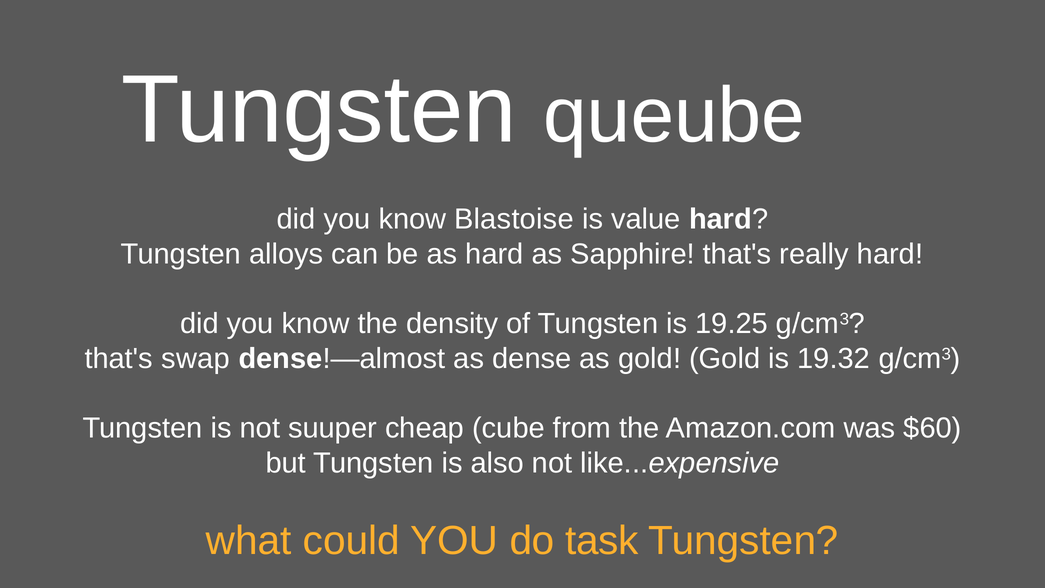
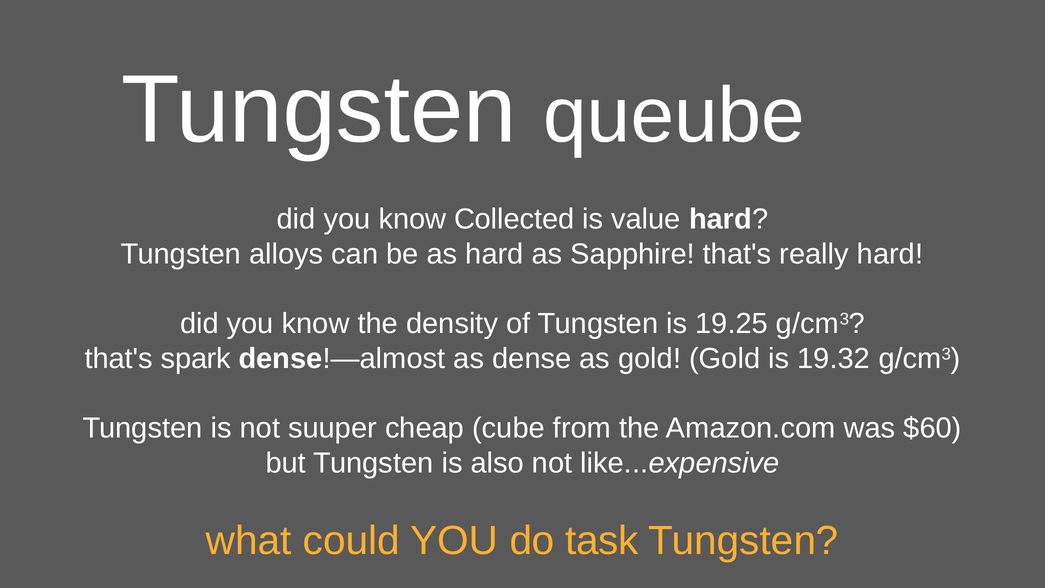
Blastoise: Blastoise -> Collected
swap: swap -> spark
